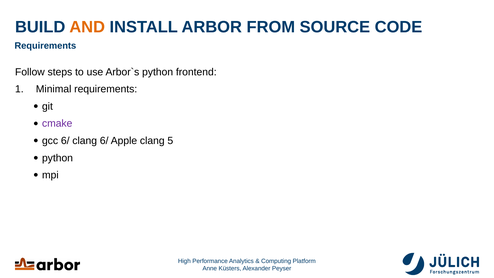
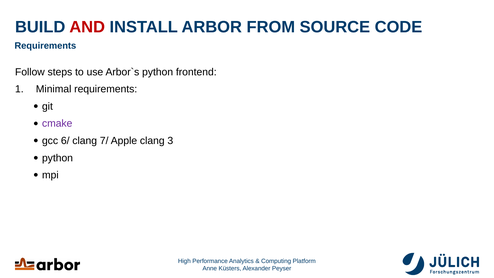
AND colour: orange -> red
clang 6/: 6/ -> 7/
5: 5 -> 3
